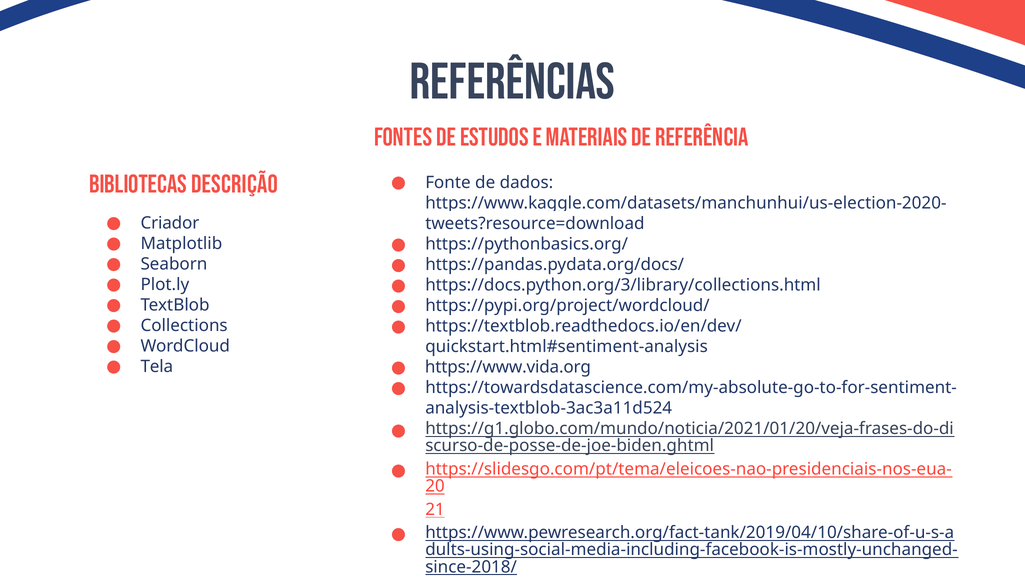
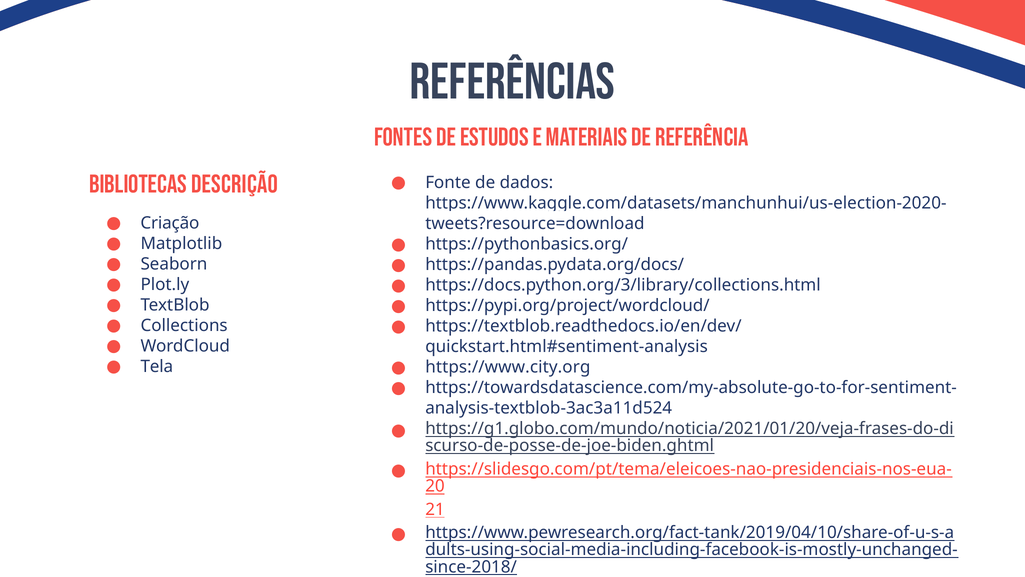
Criador: Criador -> Criação
https://www.vida.org: https://www.vida.org -> https://www.city.org
